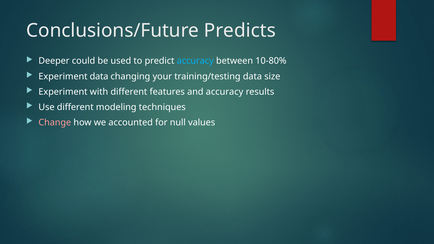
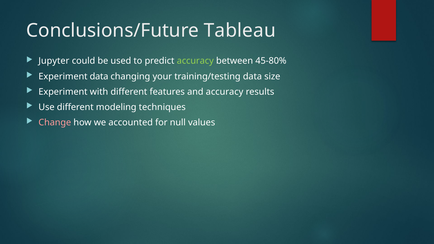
Predicts: Predicts -> Tableau
Deeper: Deeper -> Jupyter
accuracy at (195, 61) colour: light blue -> light green
10-80%: 10-80% -> 45-80%
